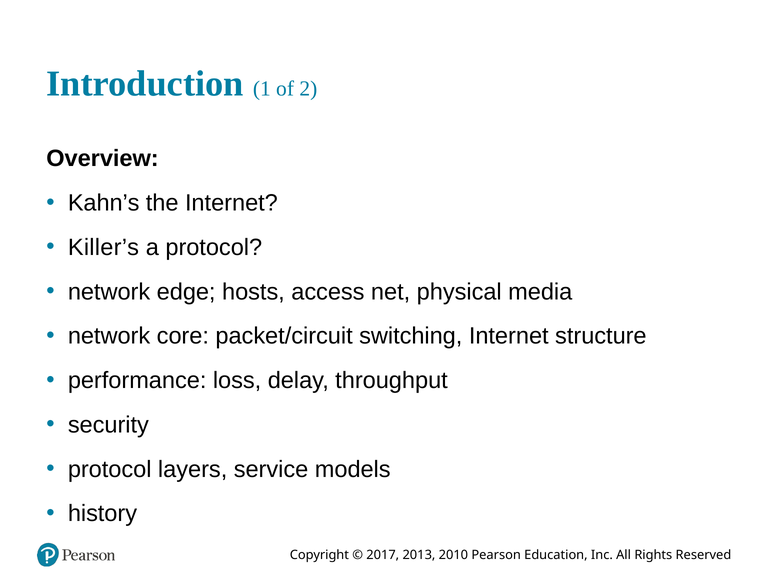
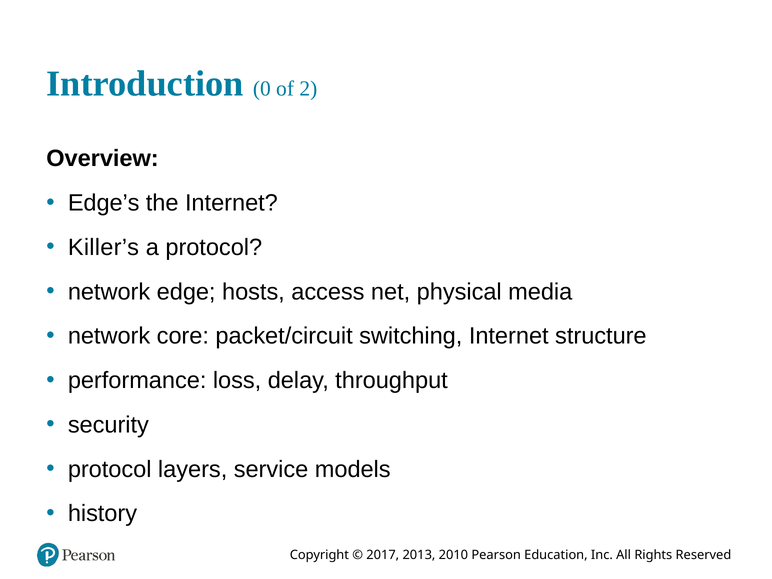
1: 1 -> 0
Kahn’s: Kahn’s -> Edge’s
